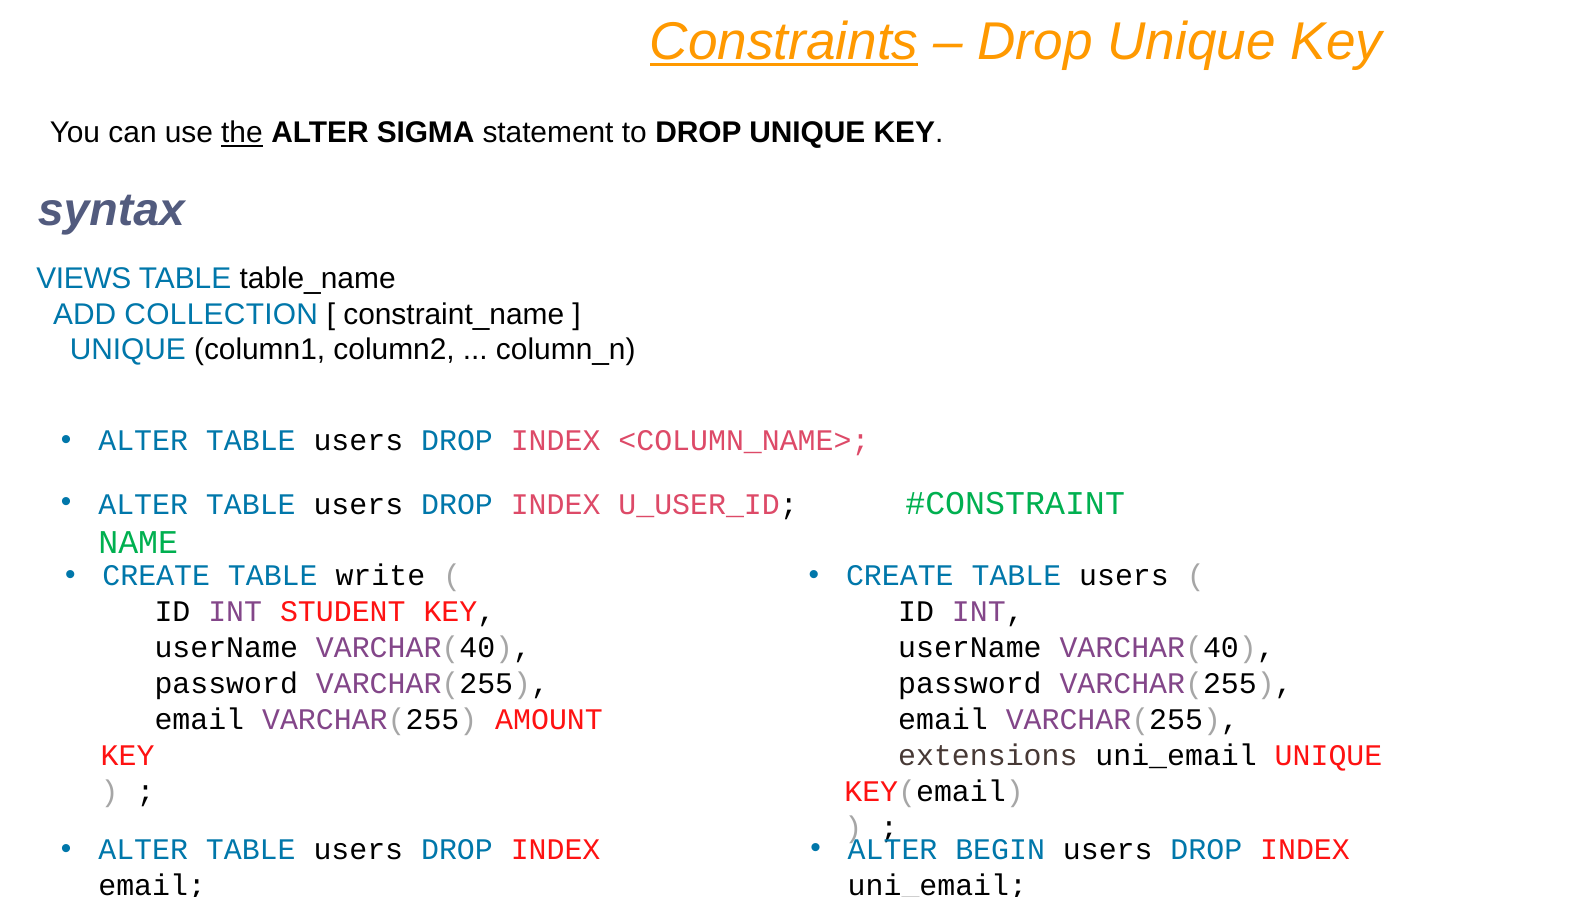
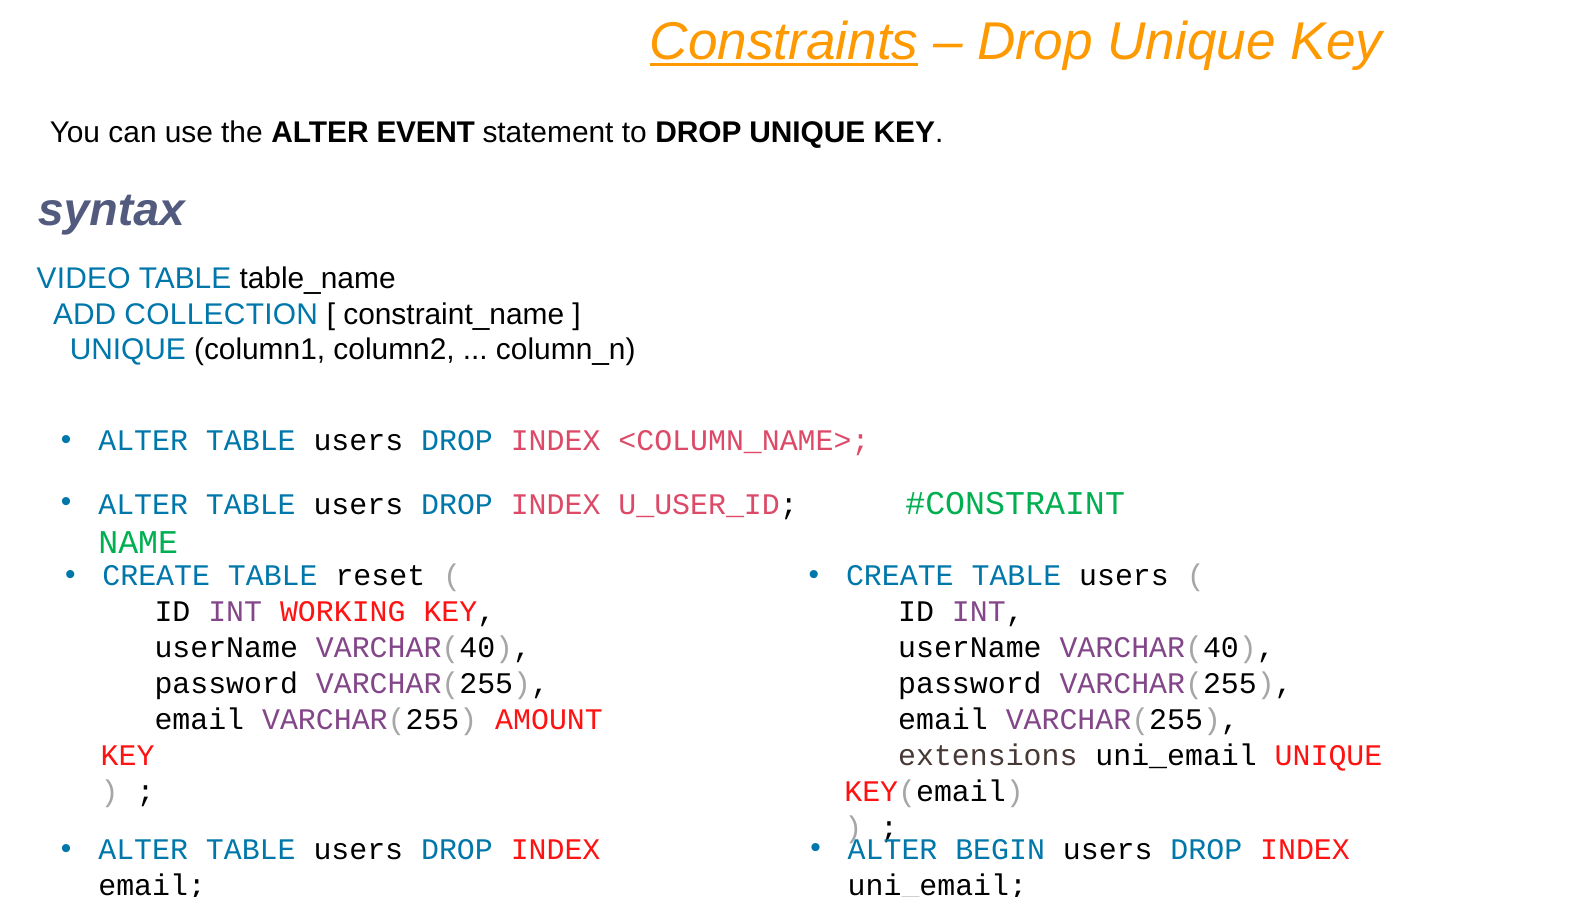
the underline: present -> none
SIGMA: SIGMA -> EVENT
VIEWS: VIEWS -> VIDEO
write: write -> reset
STUDENT: STUDENT -> WORKING
